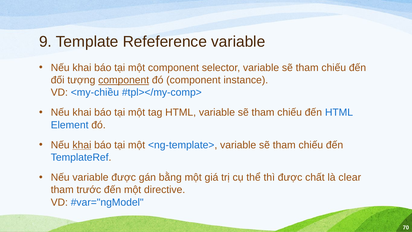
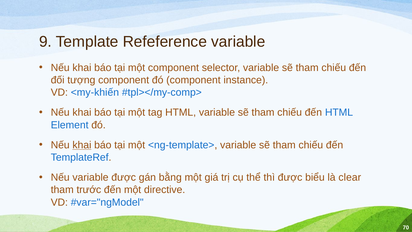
component at (124, 80) underline: present -> none
<my-chiều: <my-chiều -> <my-khiến
chất: chất -> biểu
